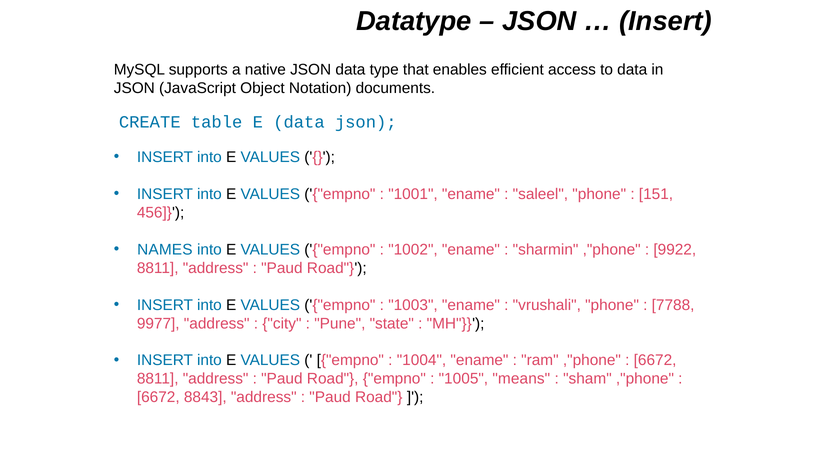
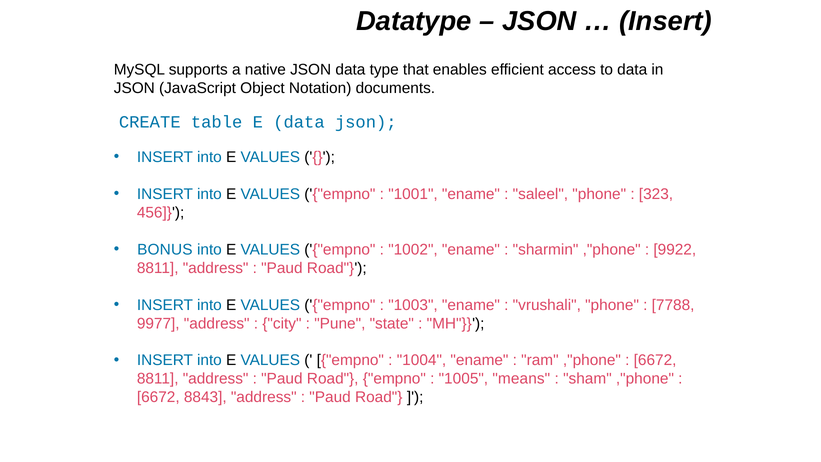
151: 151 -> 323
NAMES: NAMES -> BONUS
